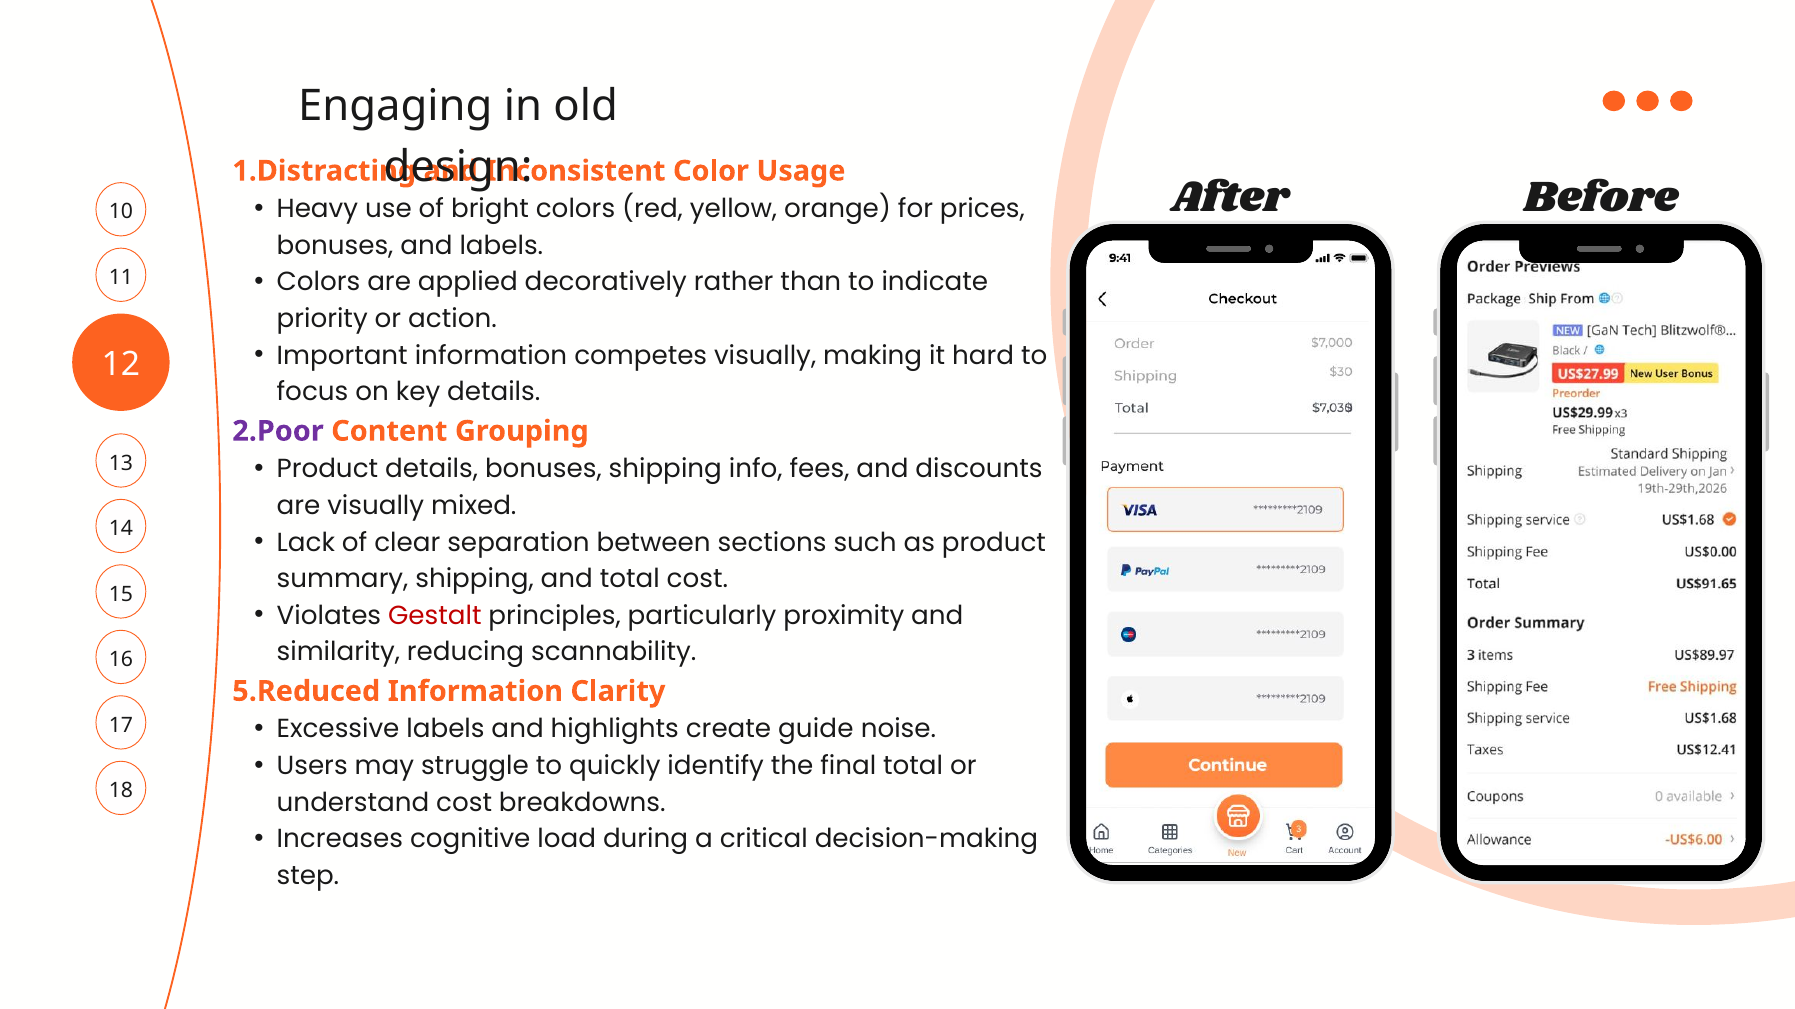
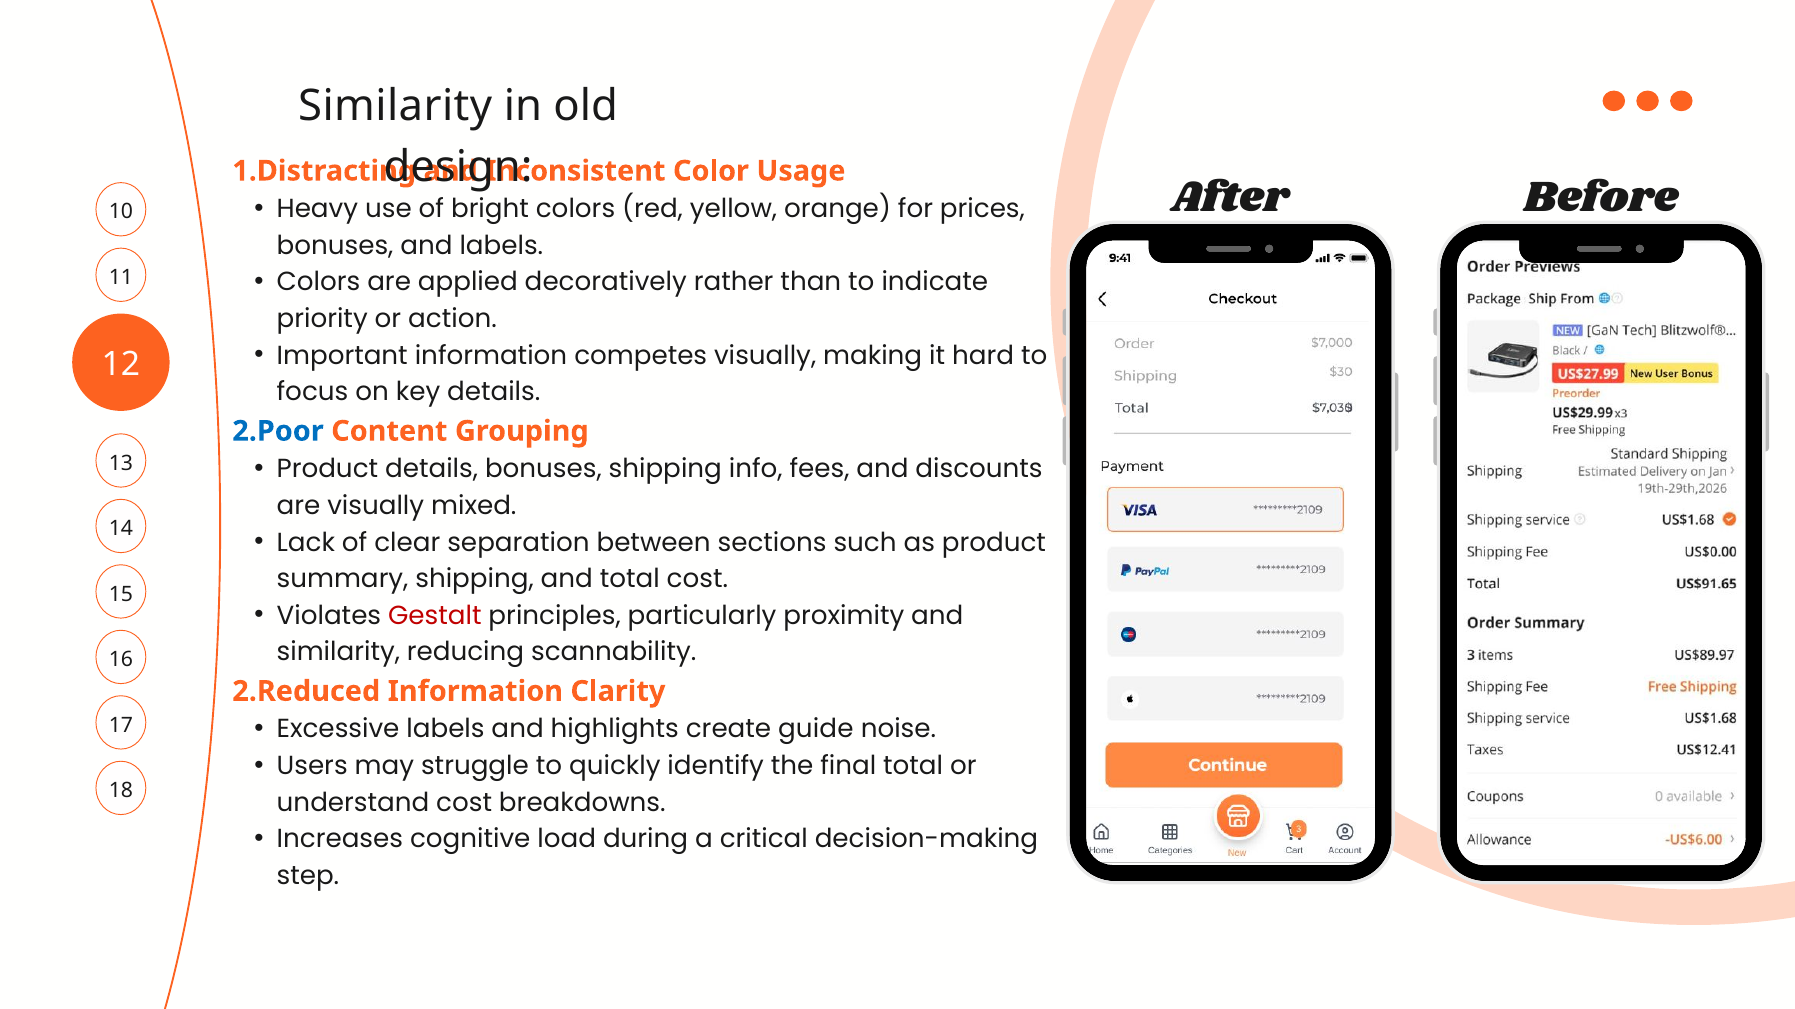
Engaging at (395, 106): Engaging -> Similarity
2.Poor colour: purple -> blue
5.Reduced: 5.Reduced -> 2.Reduced
